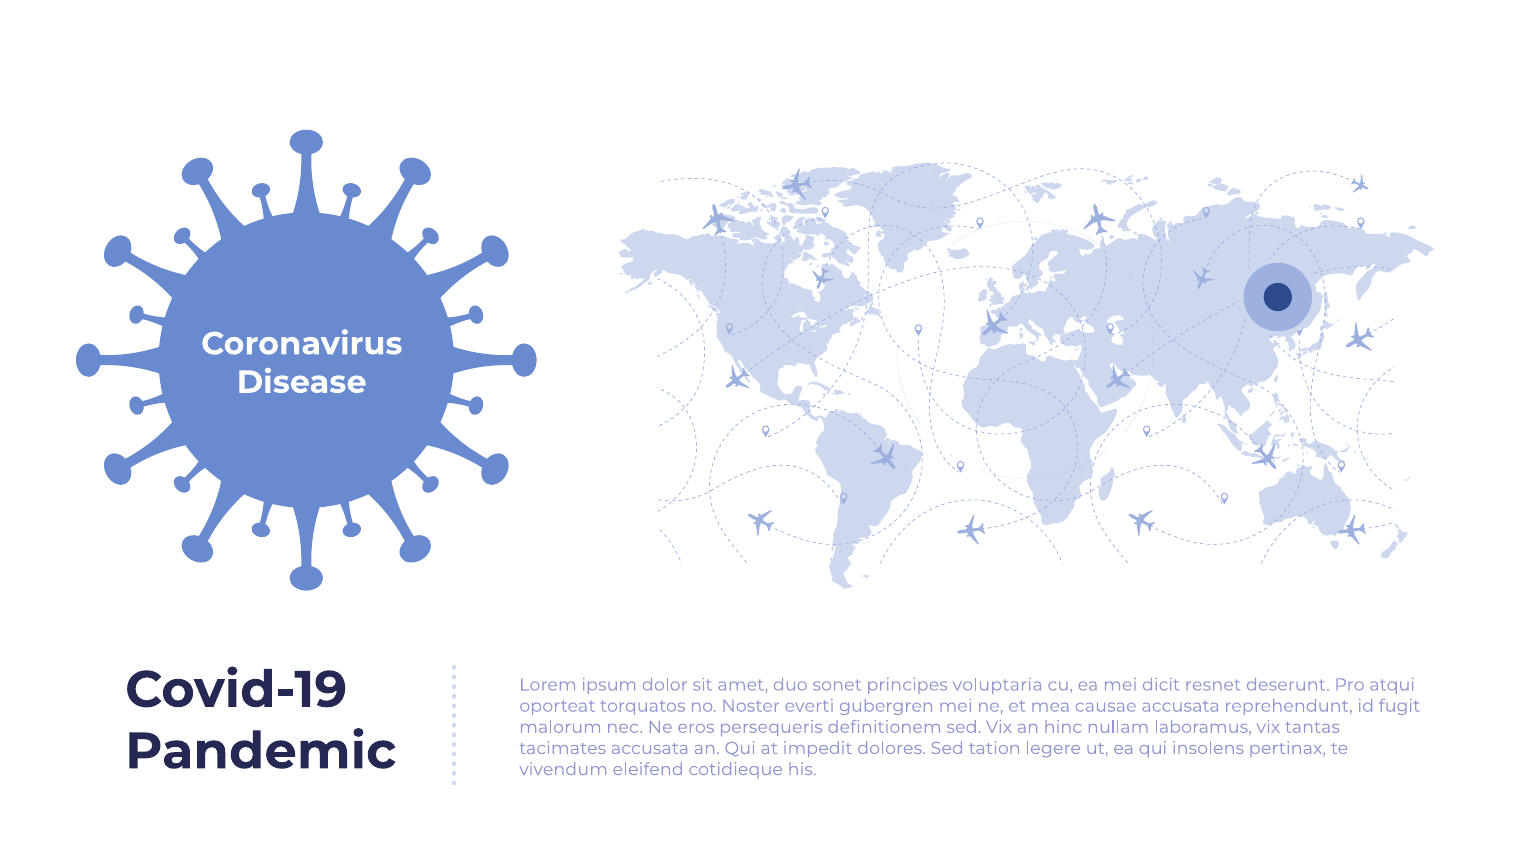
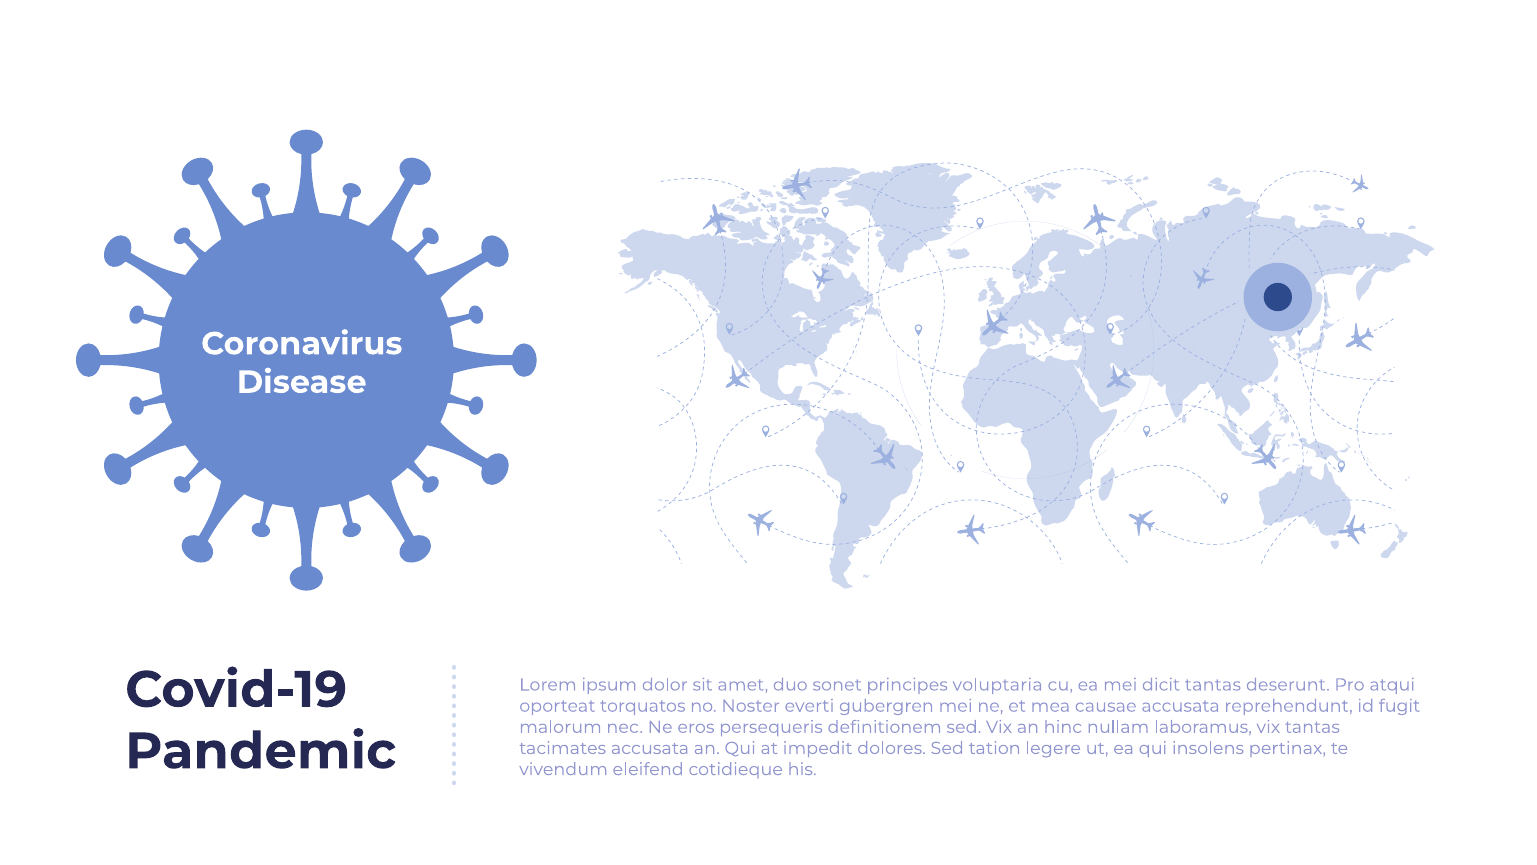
dicit resnet: resnet -> tantas
